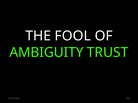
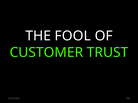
AMBIGUITY: AMBIGUITY -> CUSTOMER
